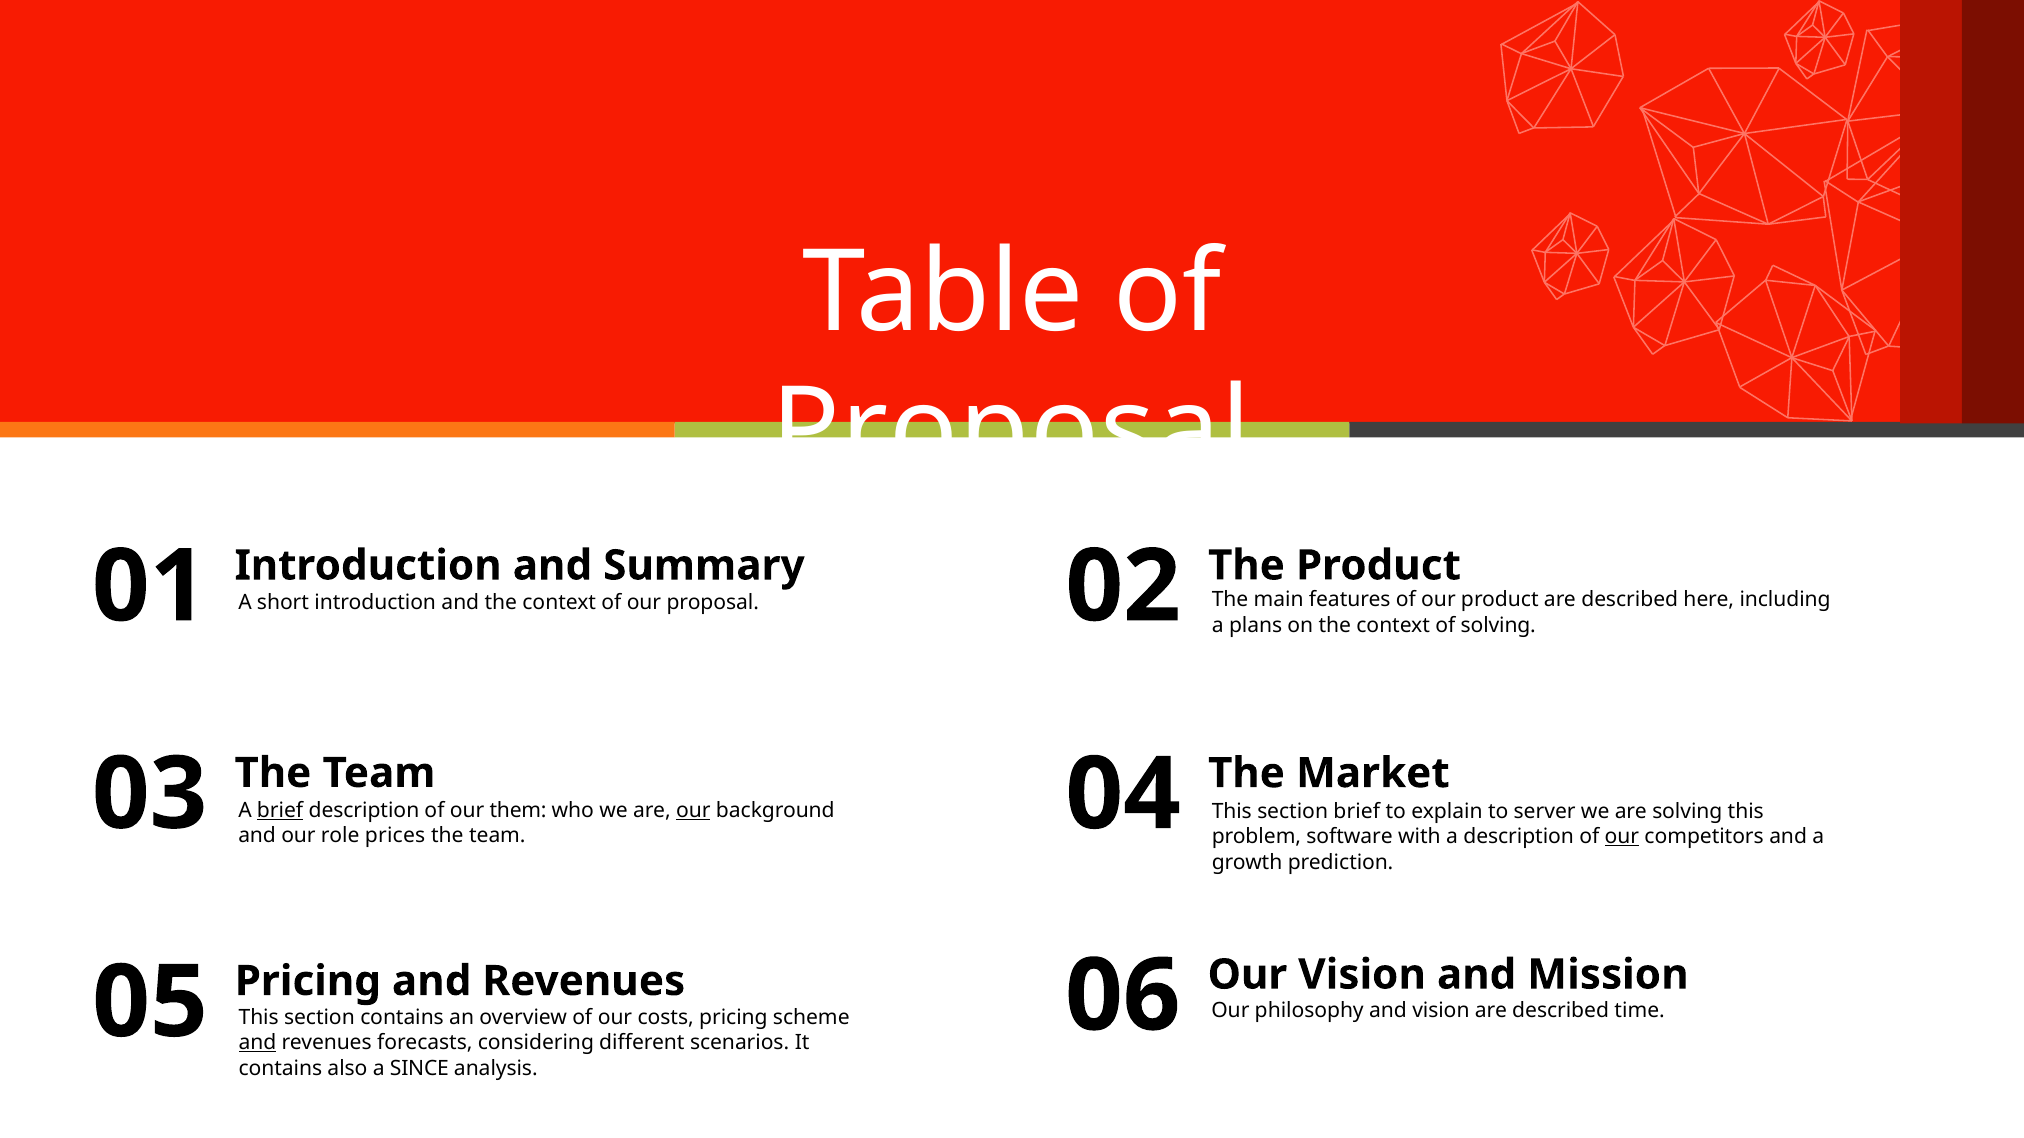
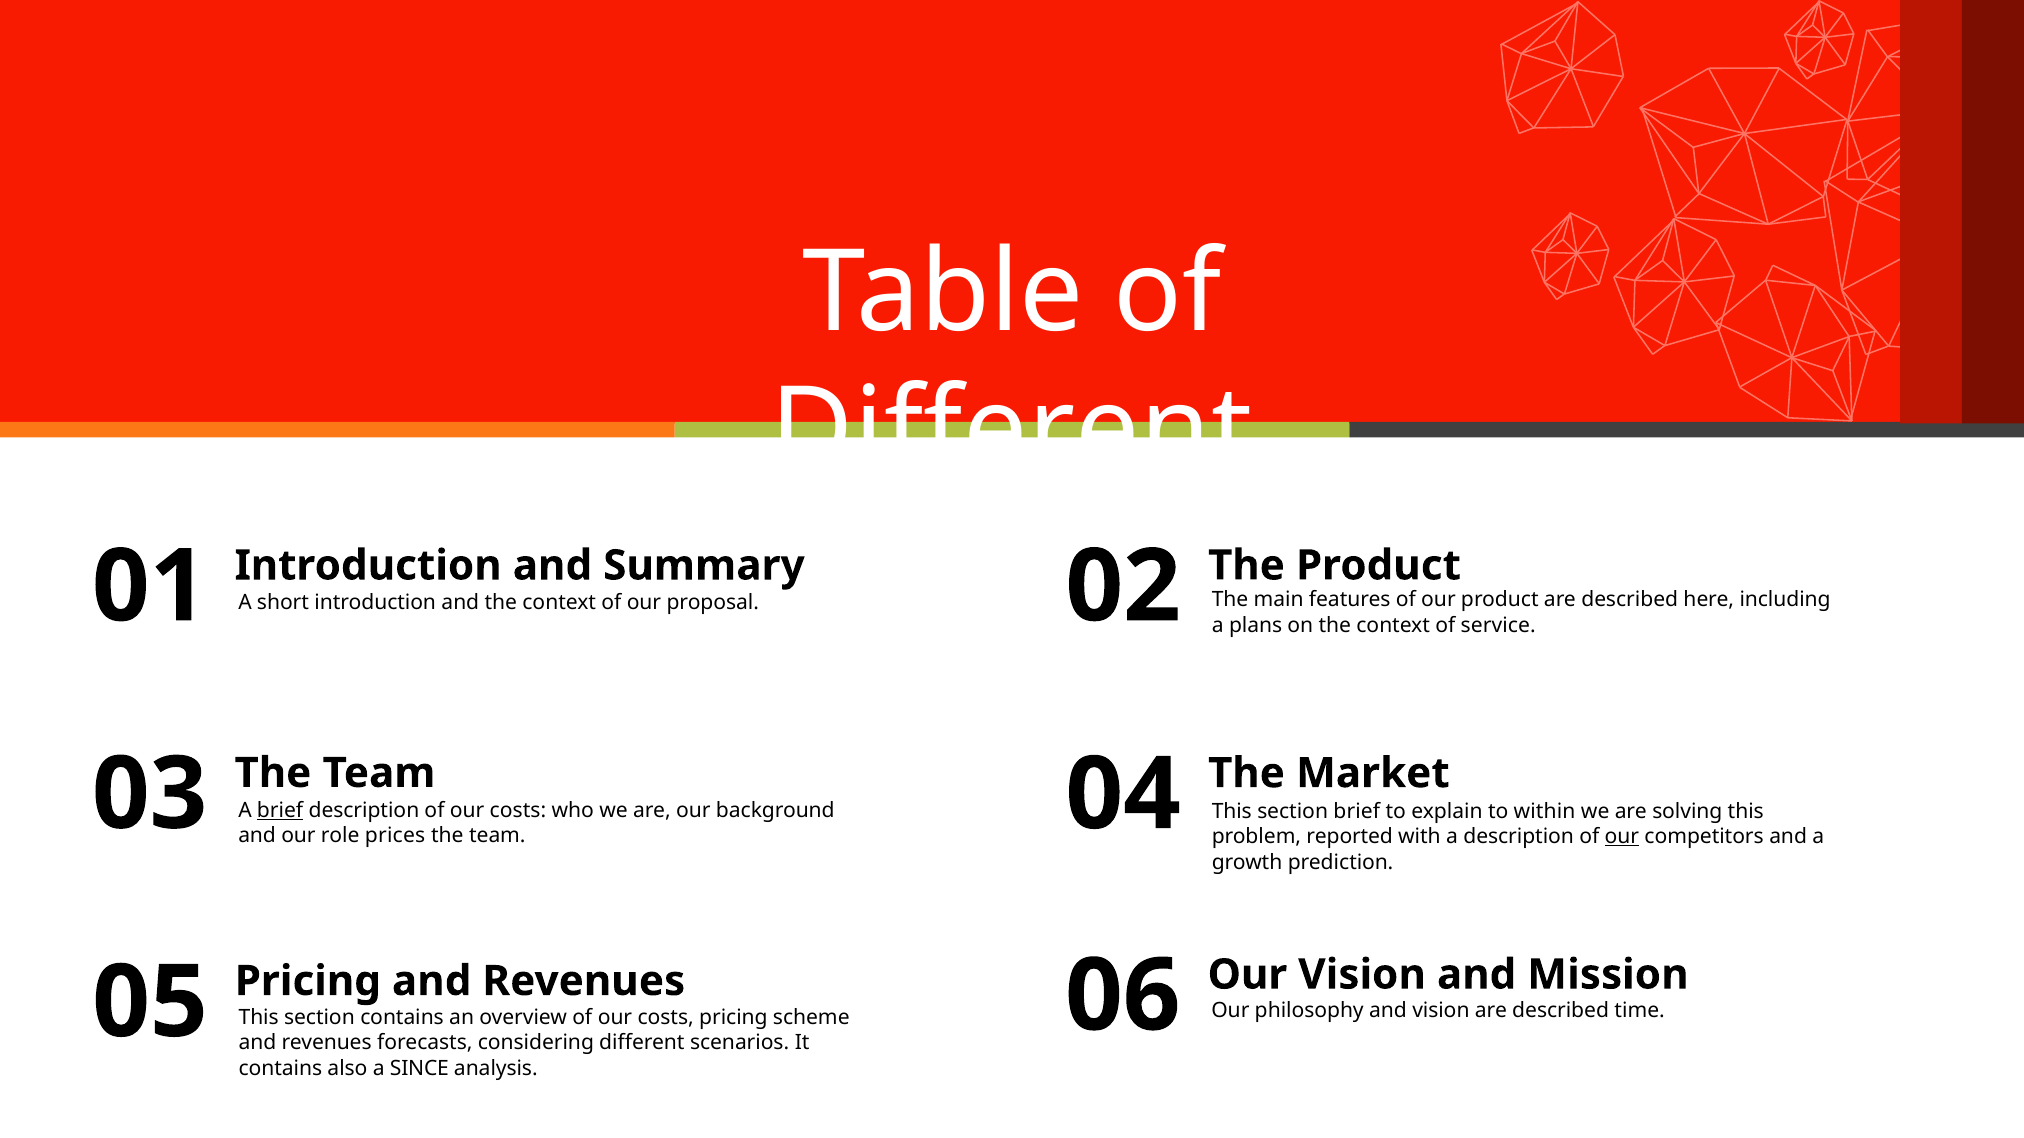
Proposal at (1011, 430): Proposal -> Different
of solving: solving -> service
description of our them: them -> costs
our at (693, 811) underline: present -> none
server: server -> within
software: software -> reported
and at (257, 1043) underline: present -> none
